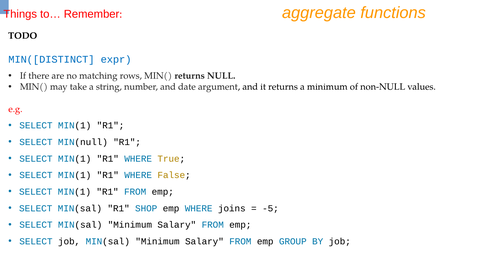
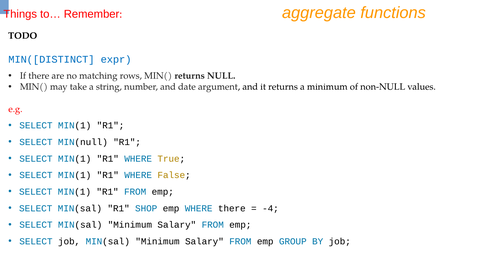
WHERE joins: joins -> there
-5: -5 -> -4
